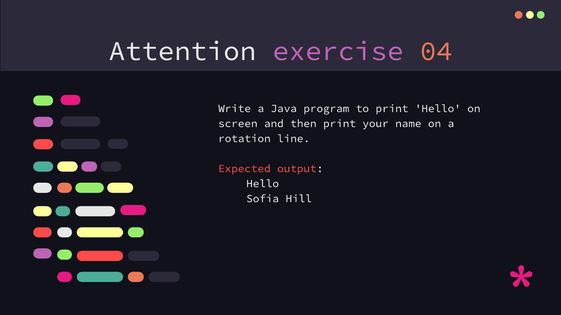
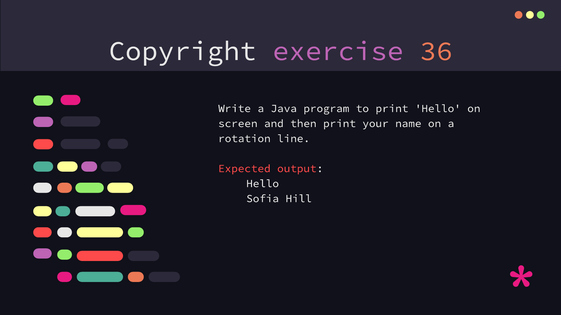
Attention: Attention -> Copyright
04: 04 -> 36
